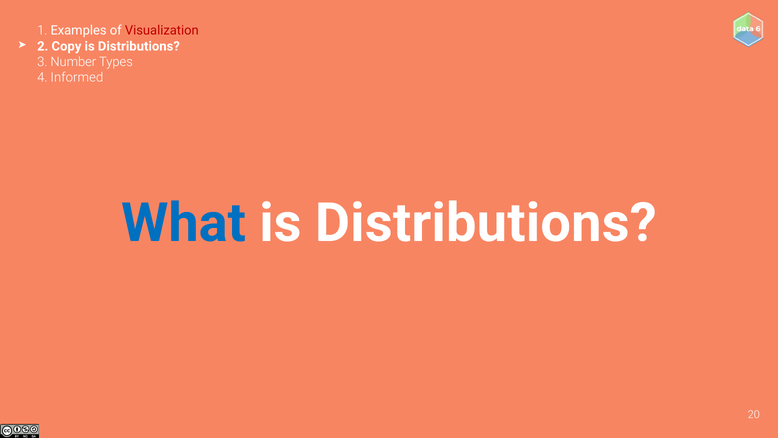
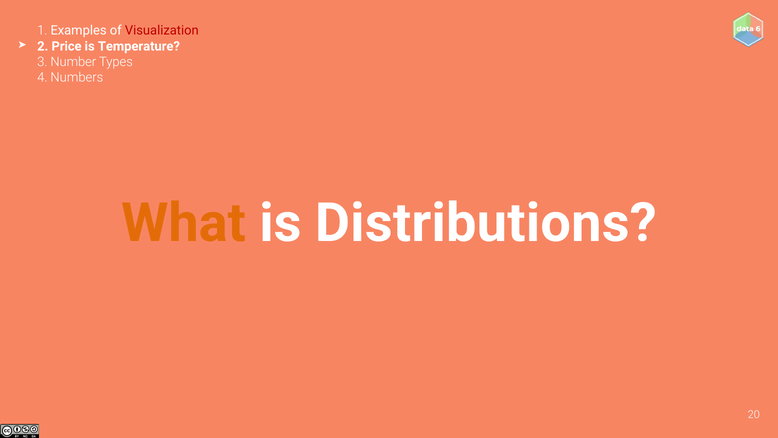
Copy: Copy -> Price
Distributions at (139, 46): Distributions -> Temperature
Informed: Informed -> Numbers
What colour: blue -> orange
